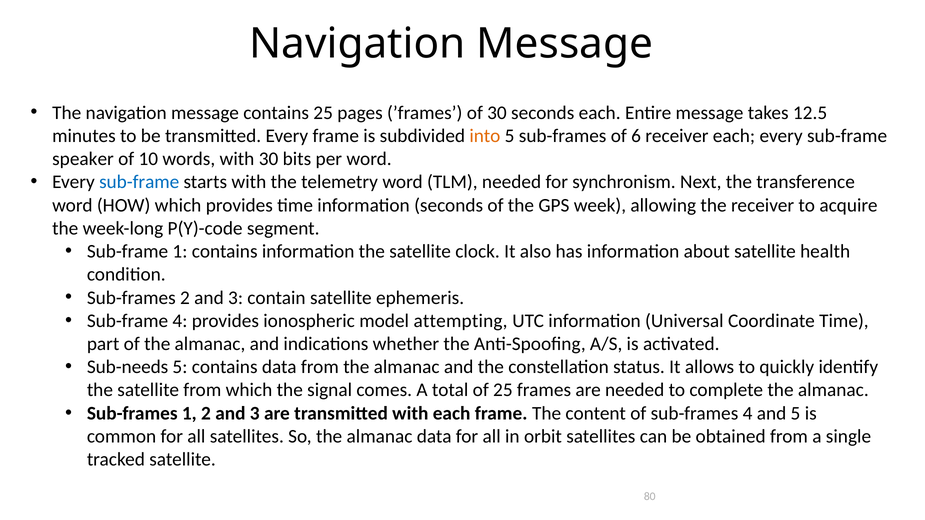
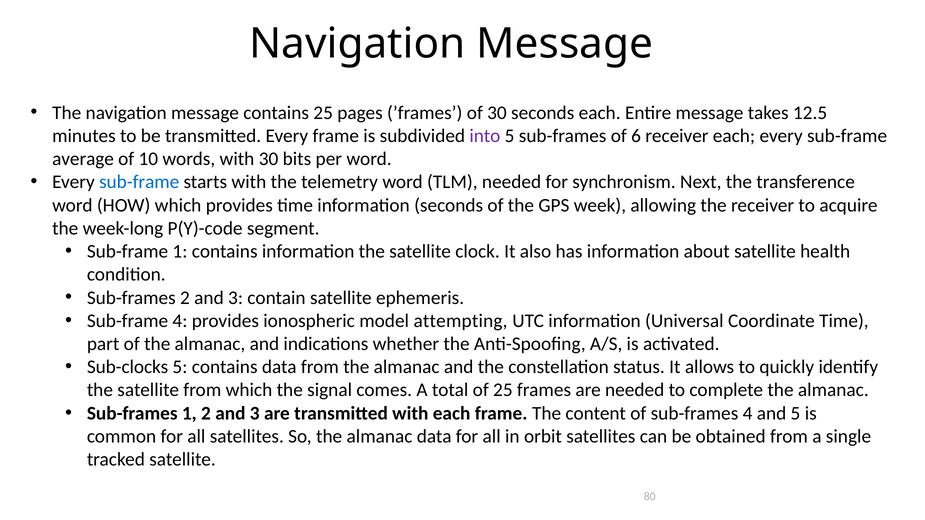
into colour: orange -> purple
speaker: speaker -> average
Sub-needs: Sub-needs -> Sub-clocks
